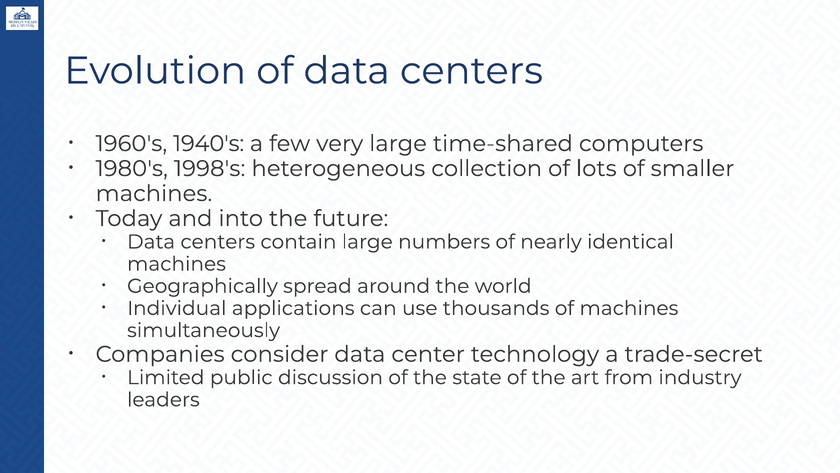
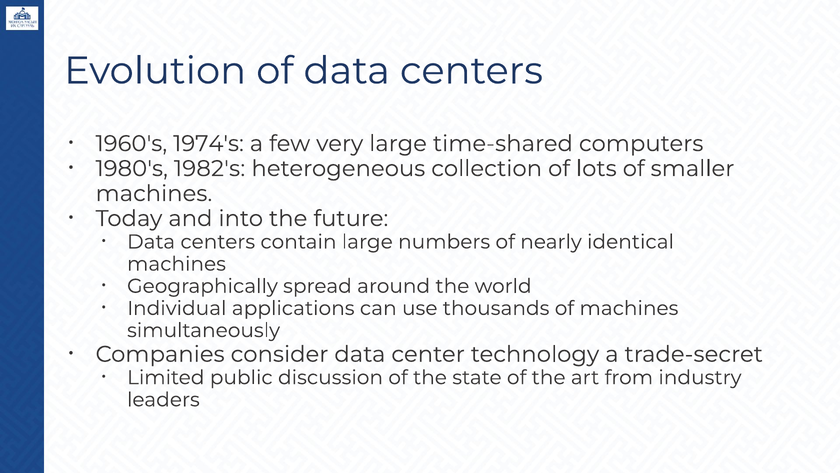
1940's: 1940's -> 1974's
1998's: 1998's -> 1982's
